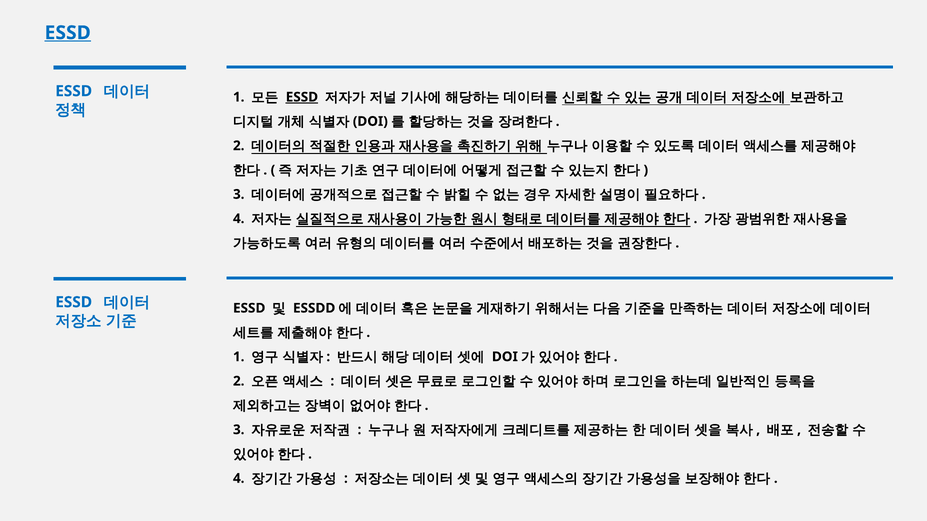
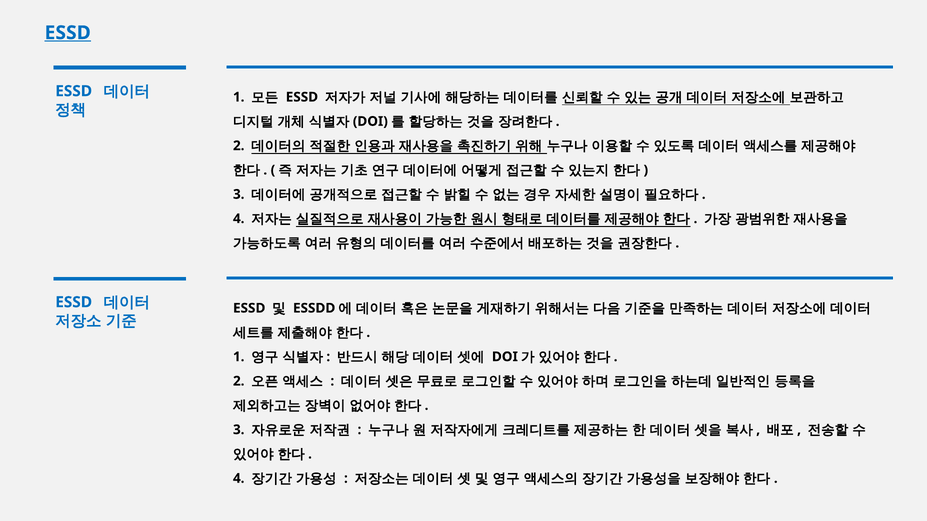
ESSD at (302, 97) underline: present -> none
